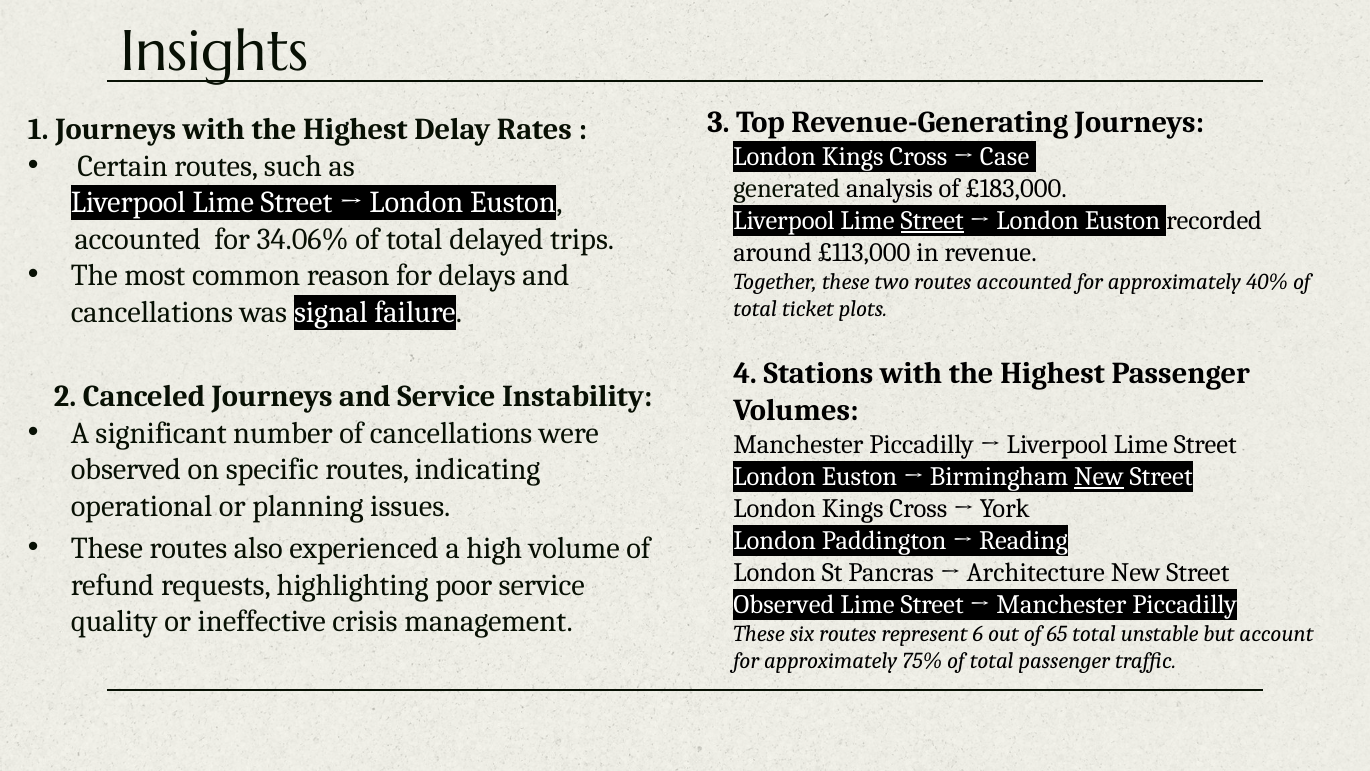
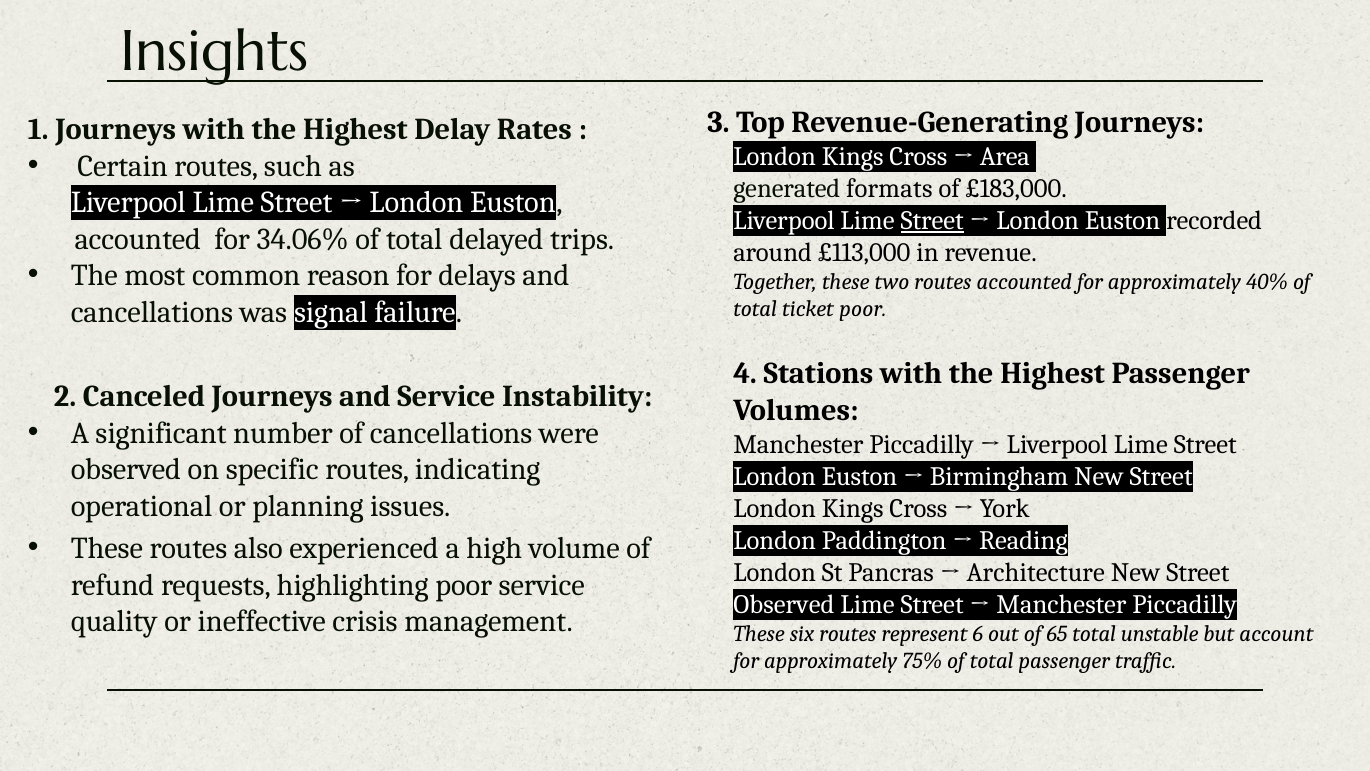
Case: Case -> Area
analysis: analysis -> formats
ticket plots: plots -> poor
New at (1099, 476) underline: present -> none
